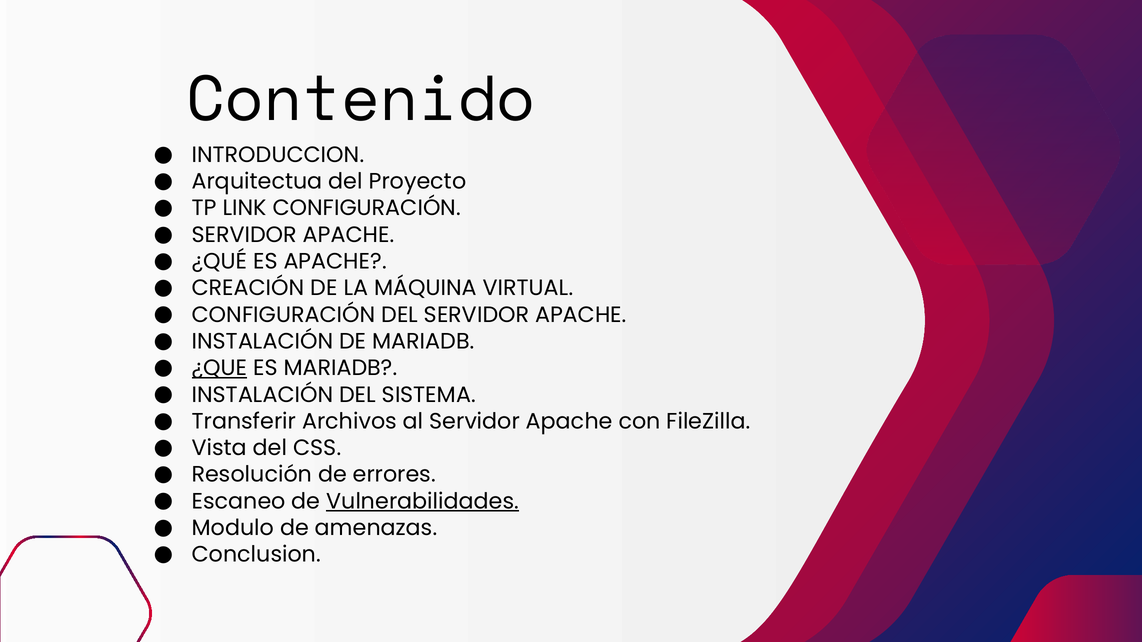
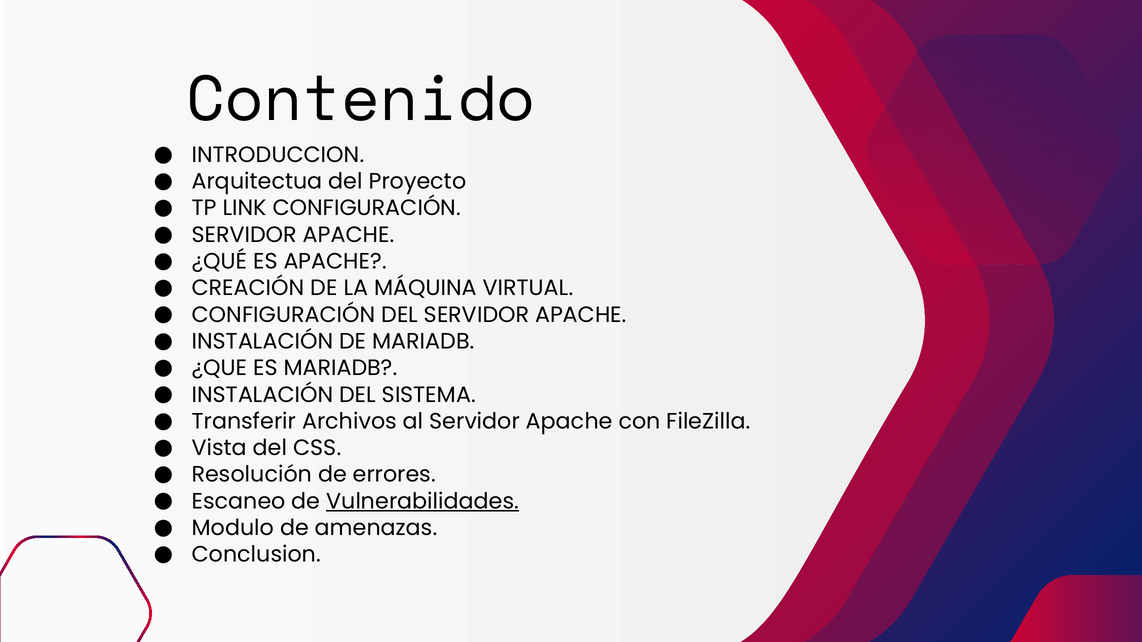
¿QUE underline: present -> none
